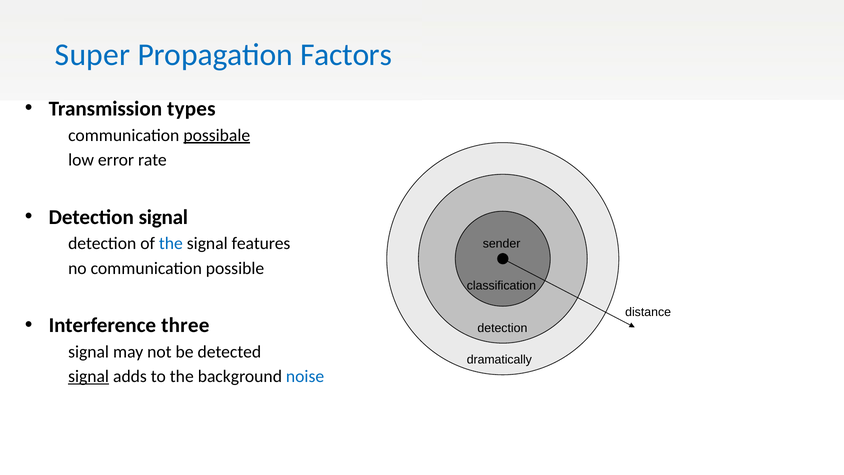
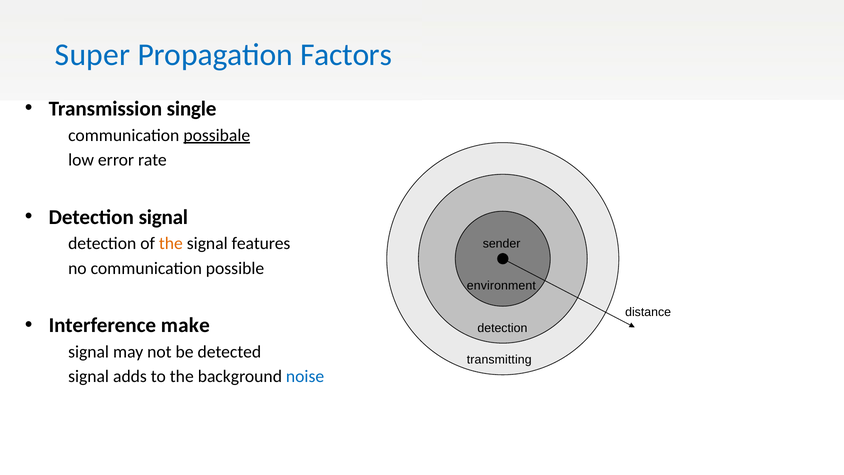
types: types -> single
the at (171, 243) colour: blue -> orange
classification: classification -> environment
three: three -> make
dramatically: dramatically -> transmitting
signal at (89, 376) underline: present -> none
